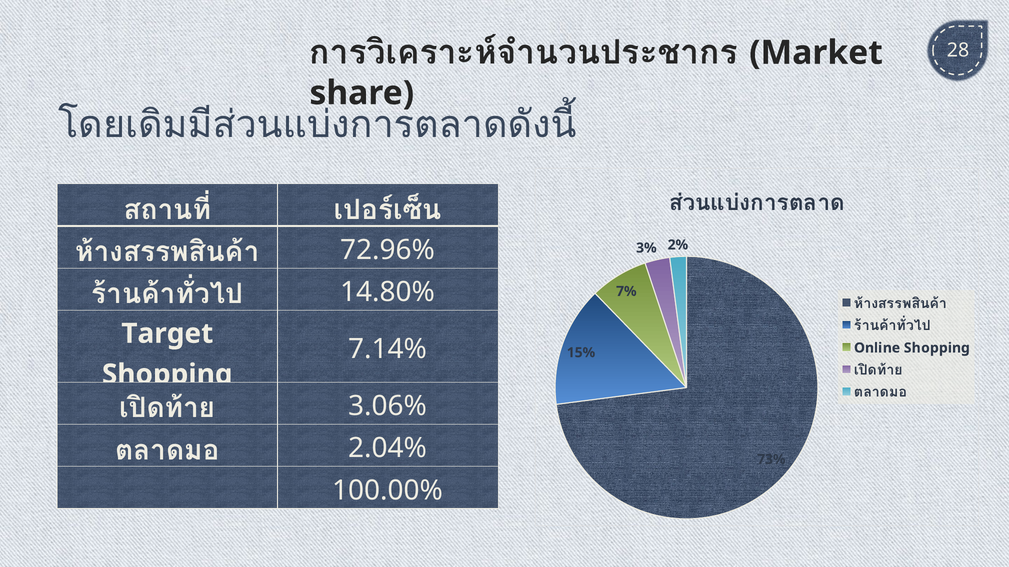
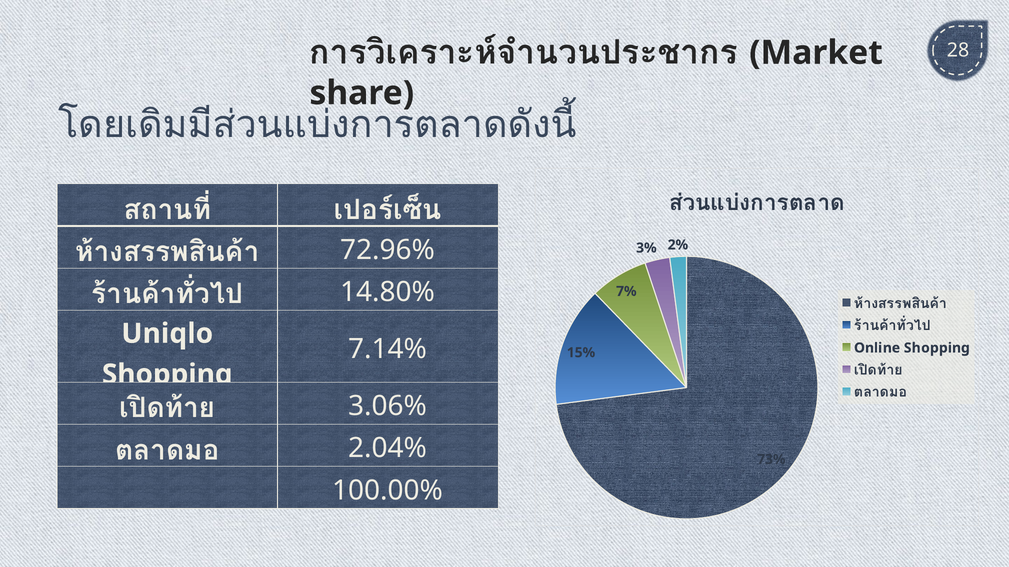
Target: Target -> Uniqlo
